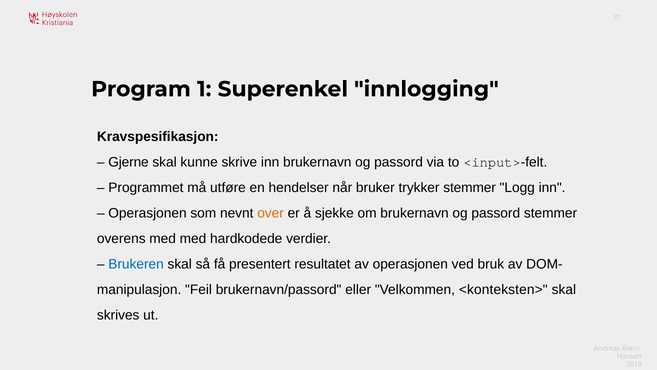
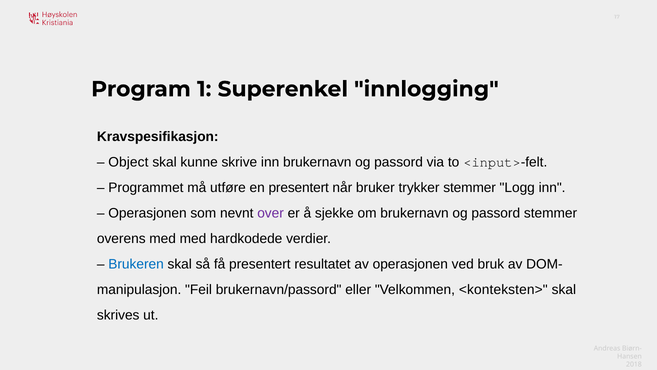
Gjerne: Gjerne -> Object
en hendelser: hendelser -> presentert
over colour: orange -> purple
